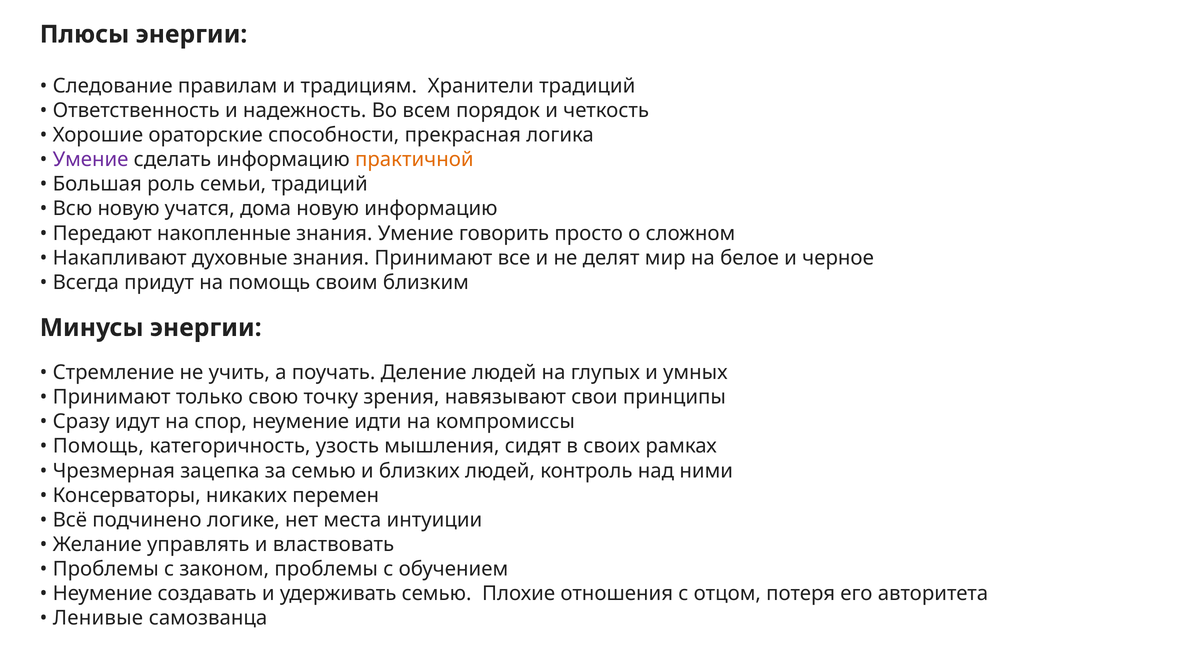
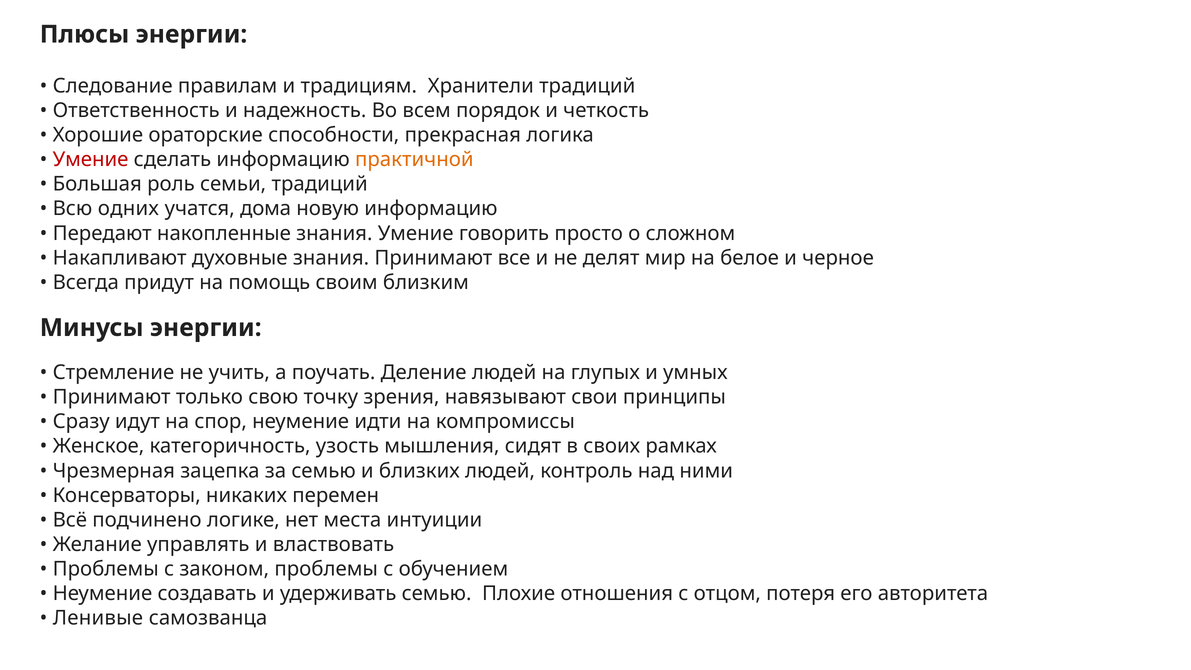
Умение at (91, 160) colour: purple -> red
Всю новую: новую -> одних
Помощь at (98, 446): Помощь -> Женское
